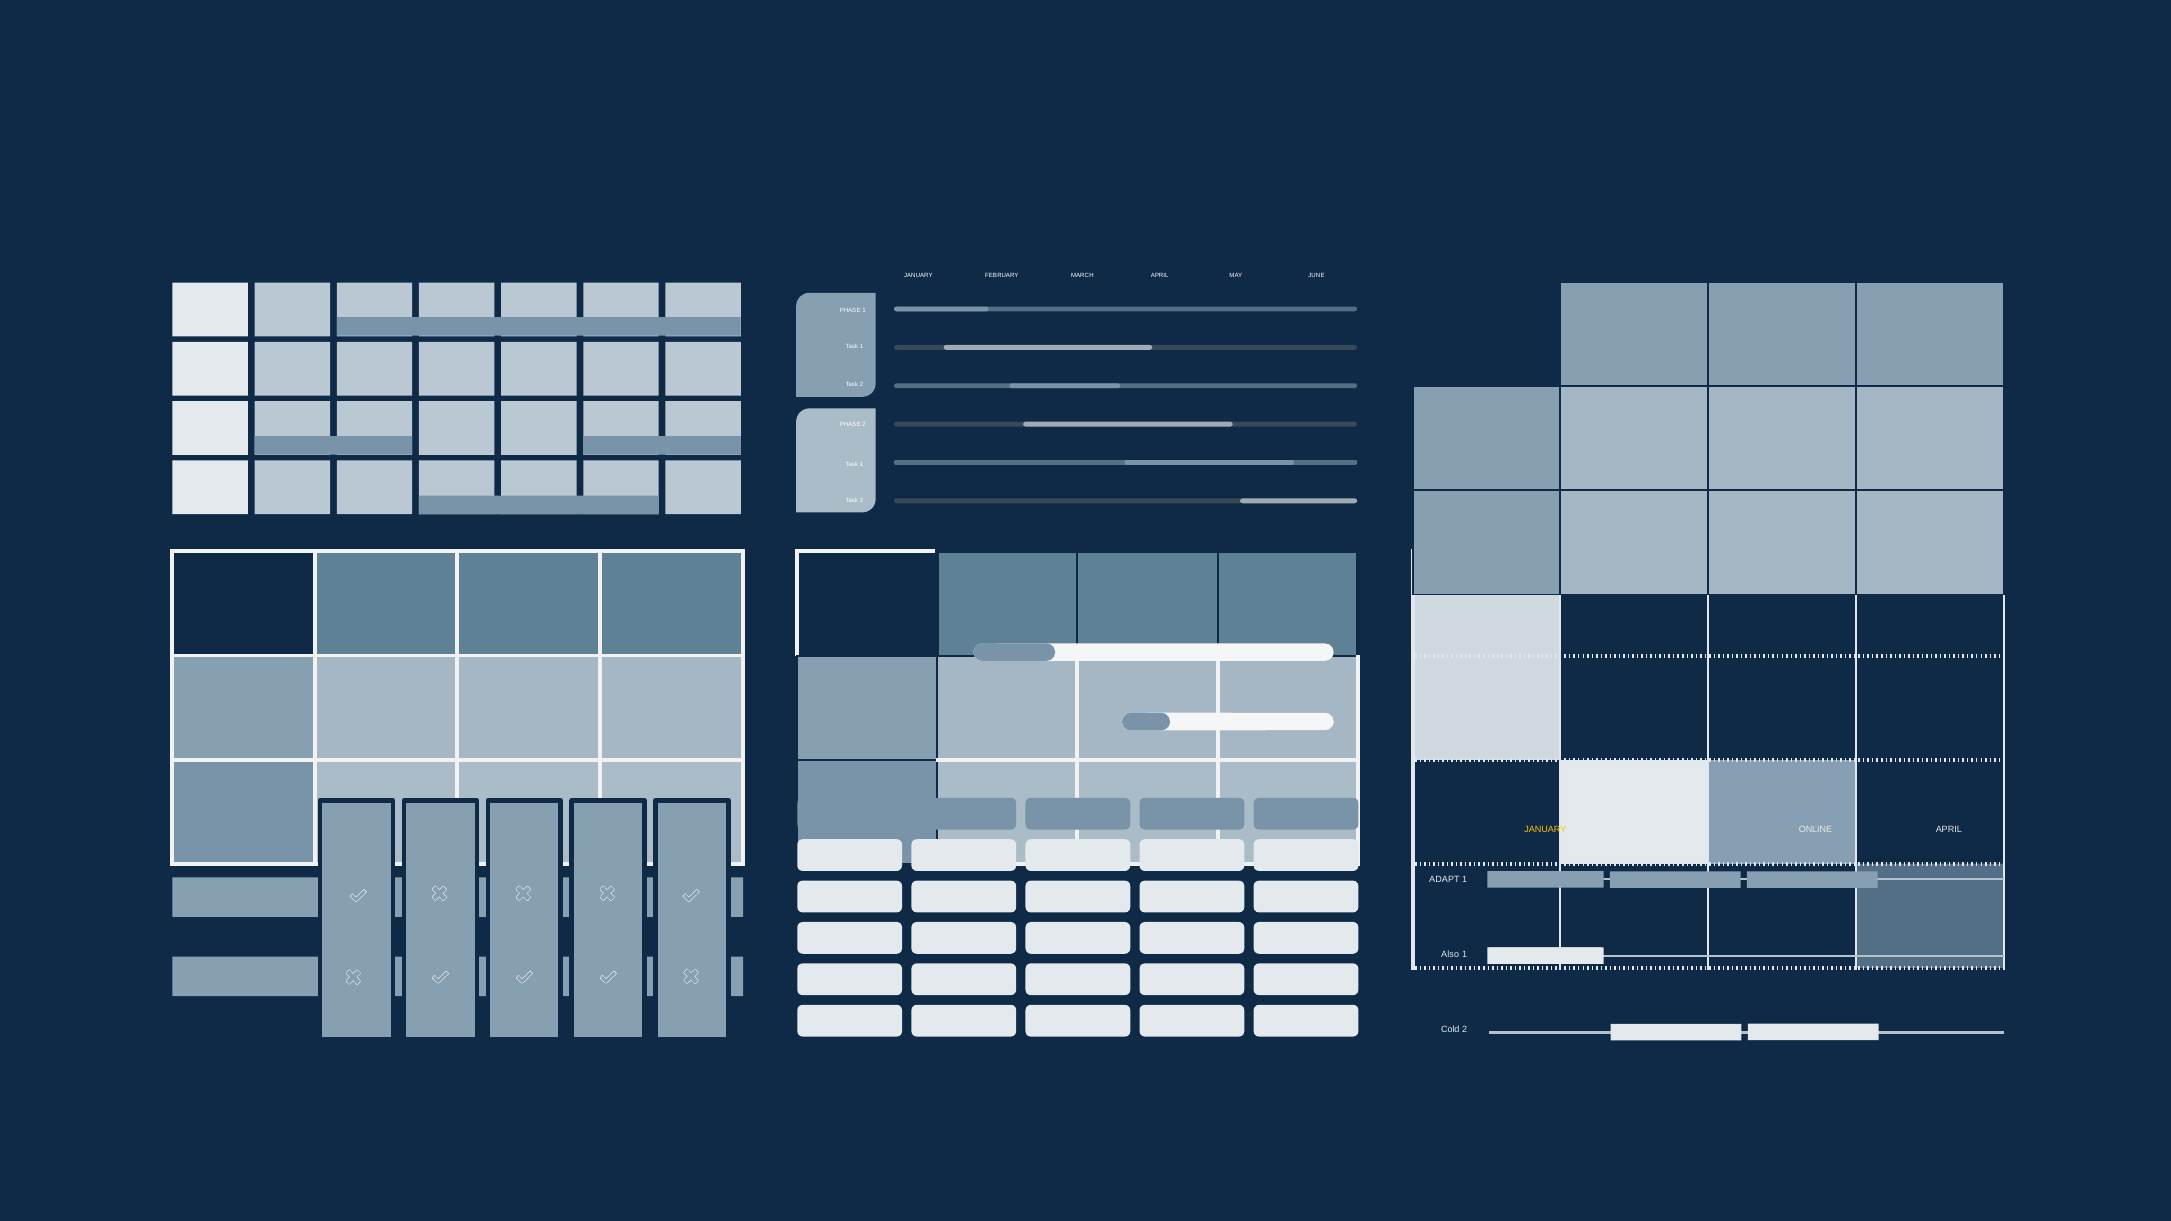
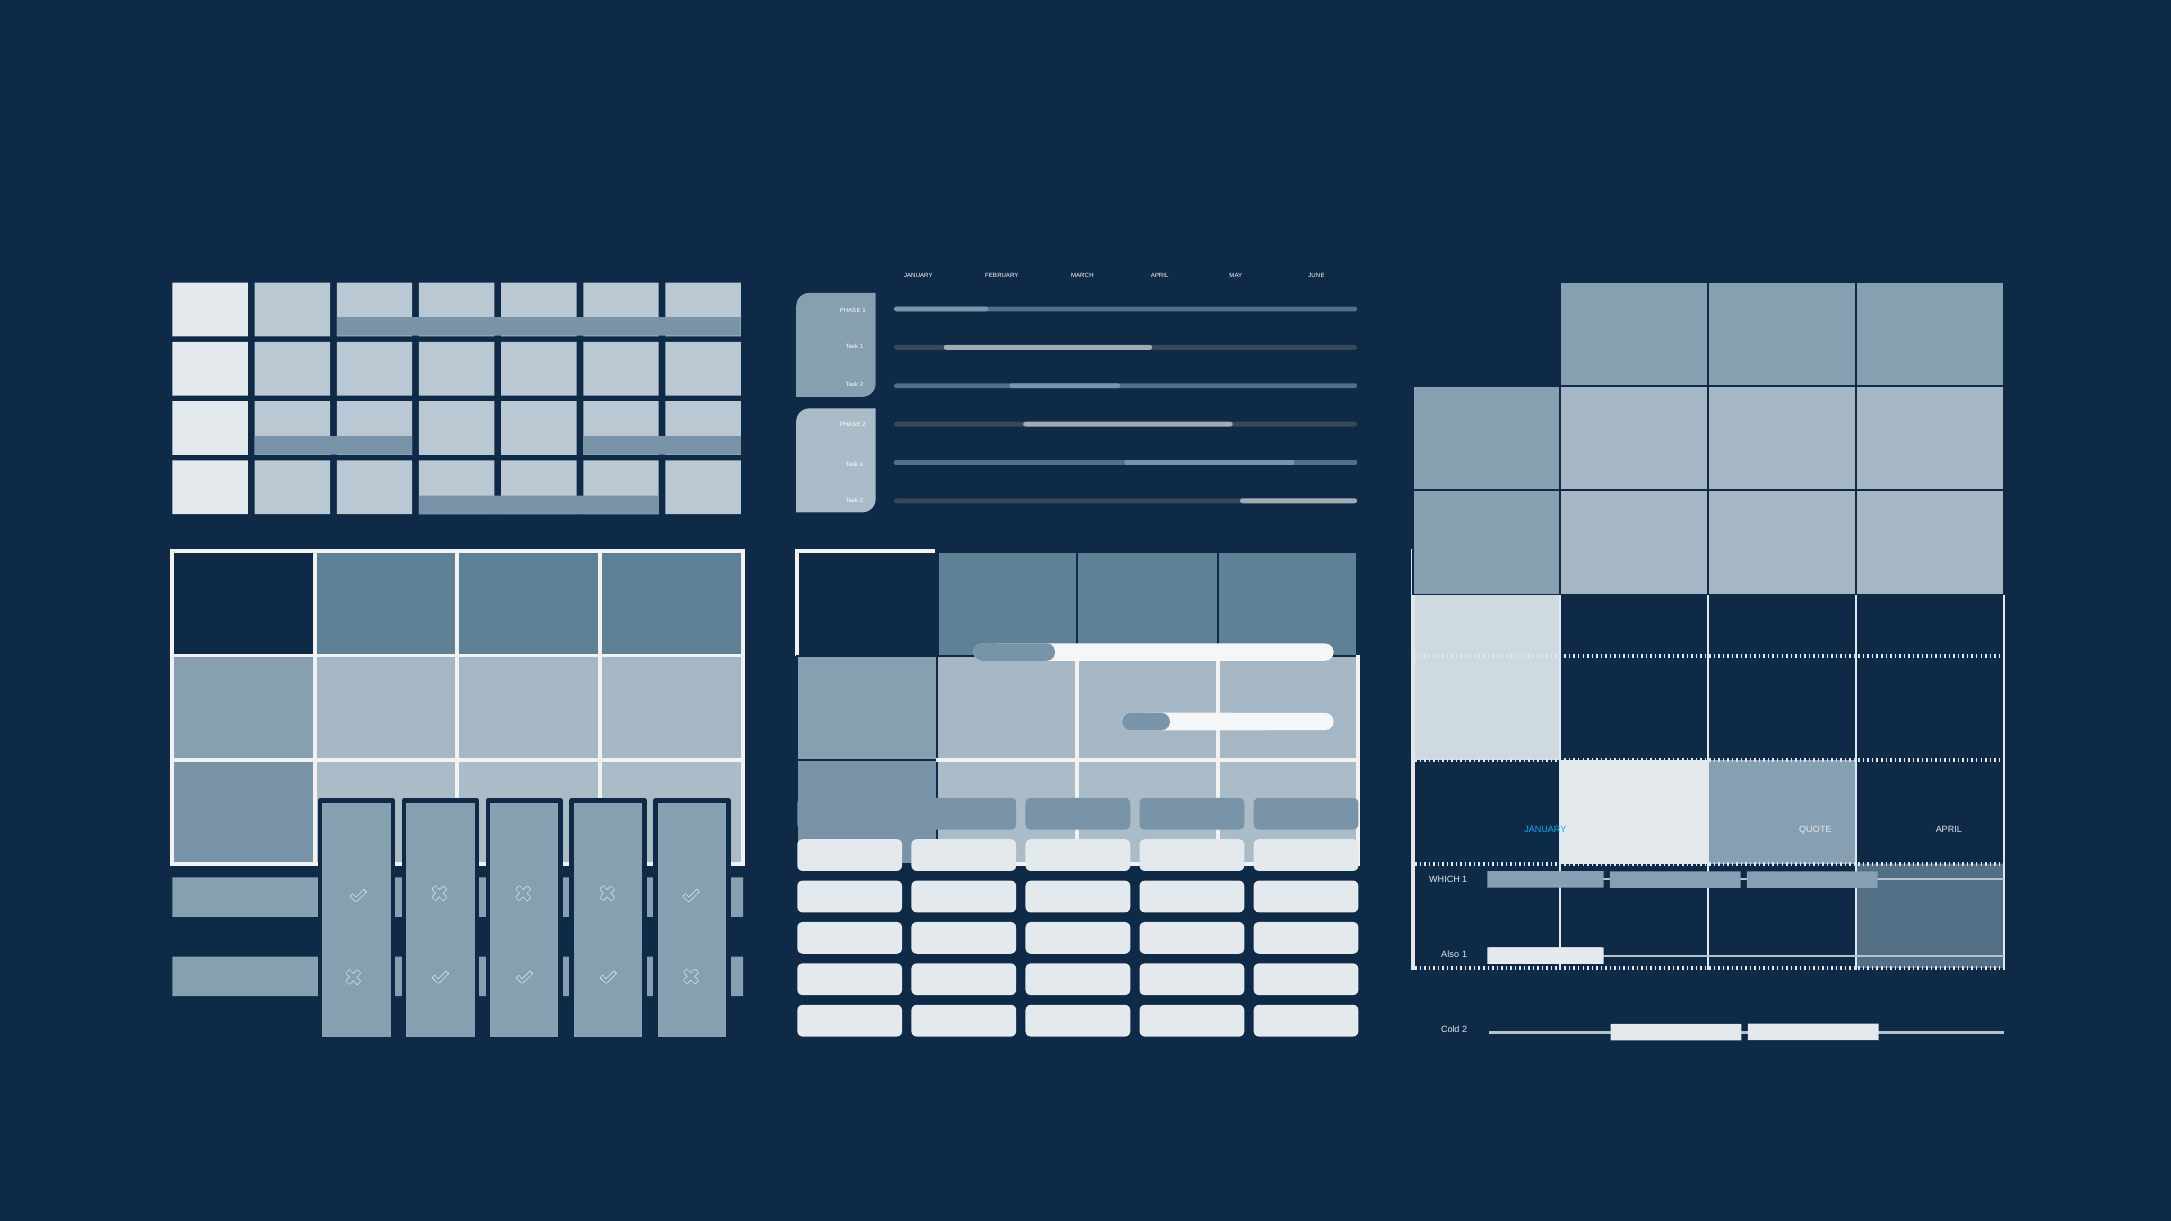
JANUARY at (1545, 830) colour: yellow -> light blue
ONLINE: ONLINE -> QUOTE
ADAPT: ADAPT -> WHICH
